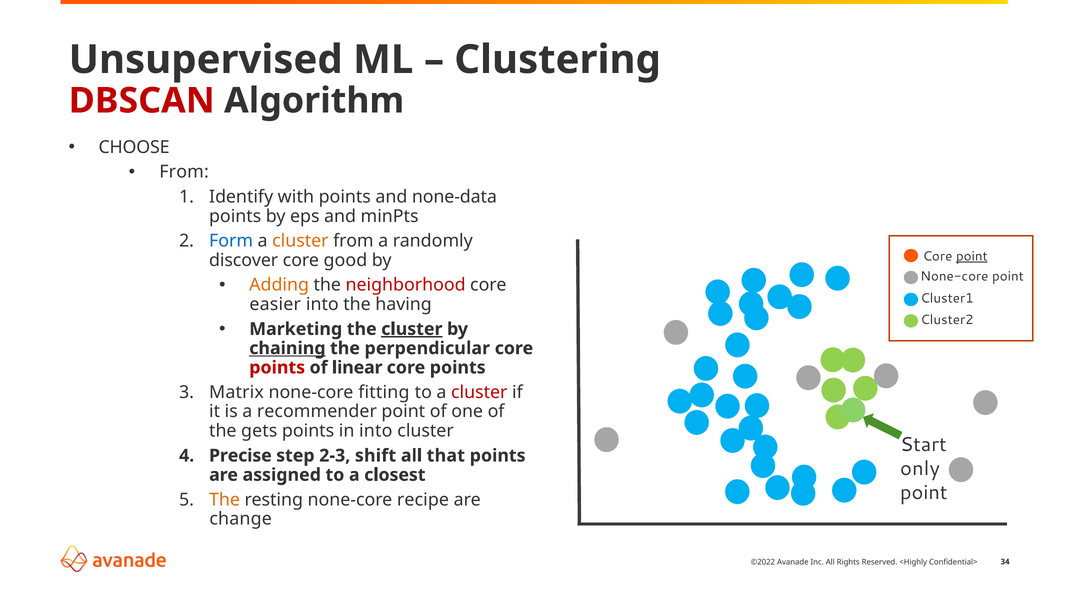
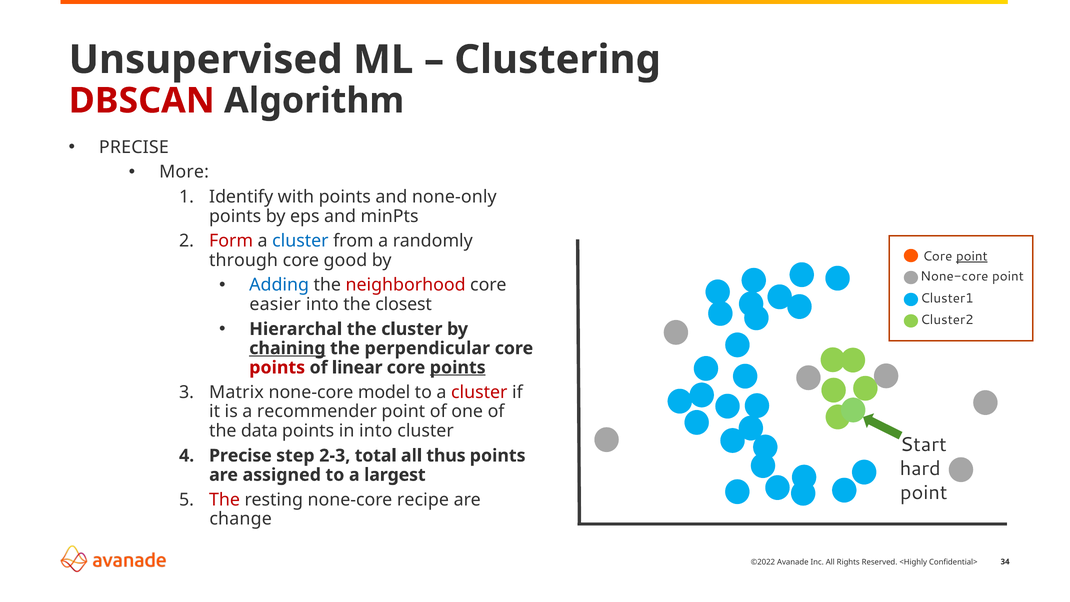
CHOOSE at (134, 147): CHOOSE -> PRECISE
From at (184, 172): From -> More
none-data: none-data -> none-only
Form colour: blue -> red
cluster at (300, 241) colour: orange -> blue
discover: discover -> through
Adding colour: orange -> blue
having: having -> closest
Marketing: Marketing -> Hierarchal
cluster at (412, 329) underline: present -> none
points at (458, 367) underline: none -> present
fitting: fitting -> model
gets: gets -> data
shift: shift -> total
that: that -> thus
only: only -> hard
closest: closest -> largest
The at (225, 500) colour: orange -> red
